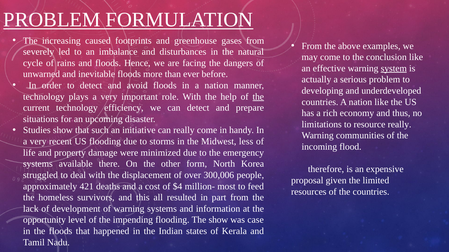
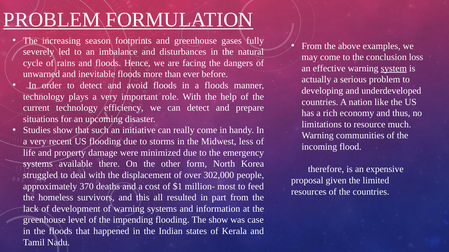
caused: caused -> season
gases from: from -> fully
conclusion like: like -> loss
in a nation: nation -> floods
the at (258, 97) underline: present -> none
resource really: really -> much
300,006: 300,006 -> 302,000
421: 421 -> 370
$4: $4 -> $1
opportunity at (44, 220): opportunity -> greenhouse
